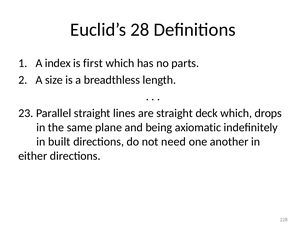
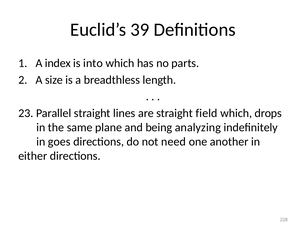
28: 28 -> 39
first: first -> into
deck: deck -> field
axiomatic: axiomatic -> analyzing
built: built -> goes
